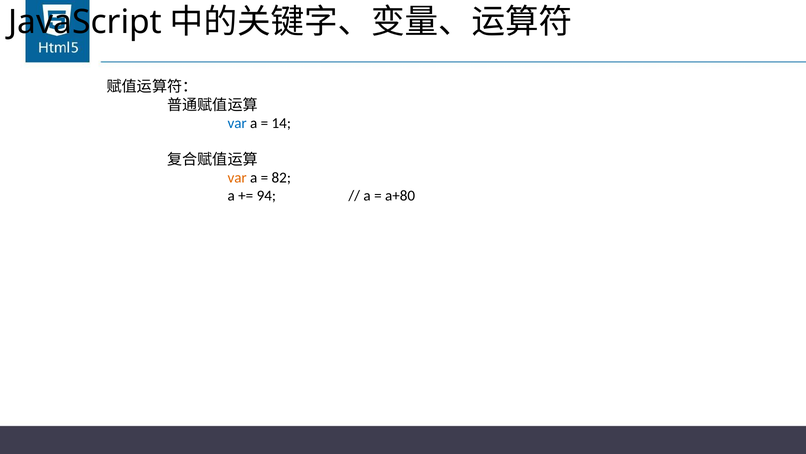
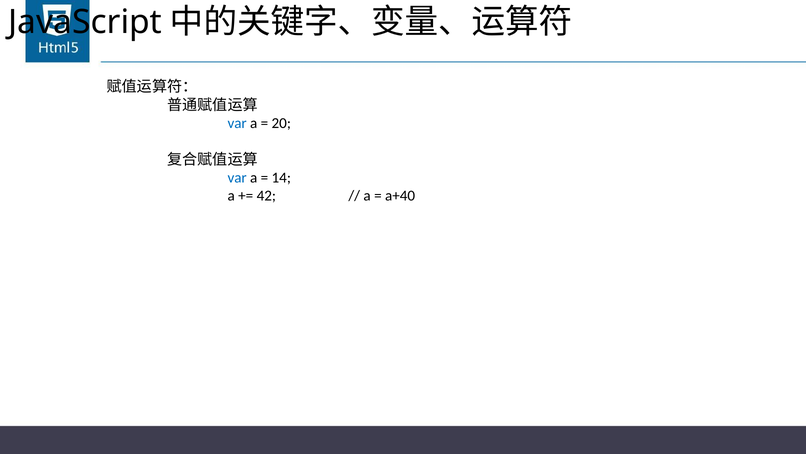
14: 14 -> 20
var at (237, 177) colour: orange -> blue
82: 82 -> 14
94: 94 -> 42
a+80: a+80 -> a+40
